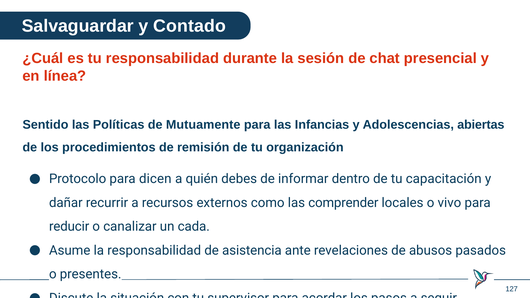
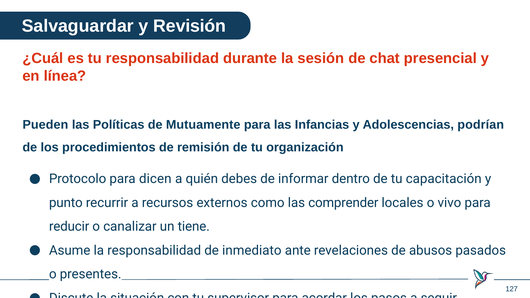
Contado: Contado -> Revisión
Sentido: Sentido -> Pueden
abiertas: abiertas -> podrían
dañar: dañar -> punto
cada: cada -> tiene
asistencia: asistencia -> inmediato
